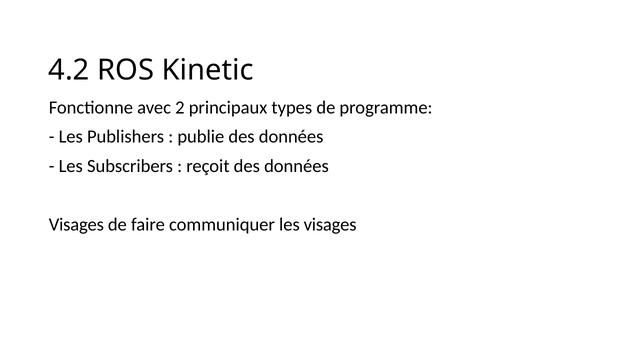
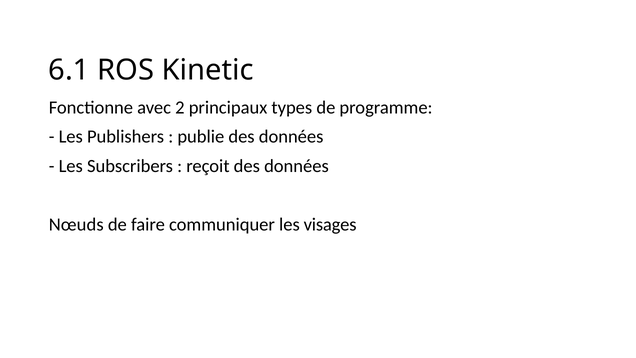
4.2: 4.2 -> 6.1
Visages at (76, 225): Visages -> Nœuds
